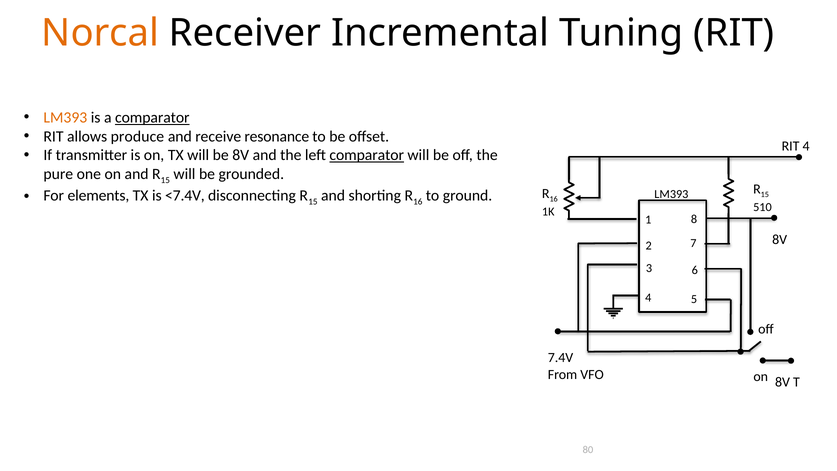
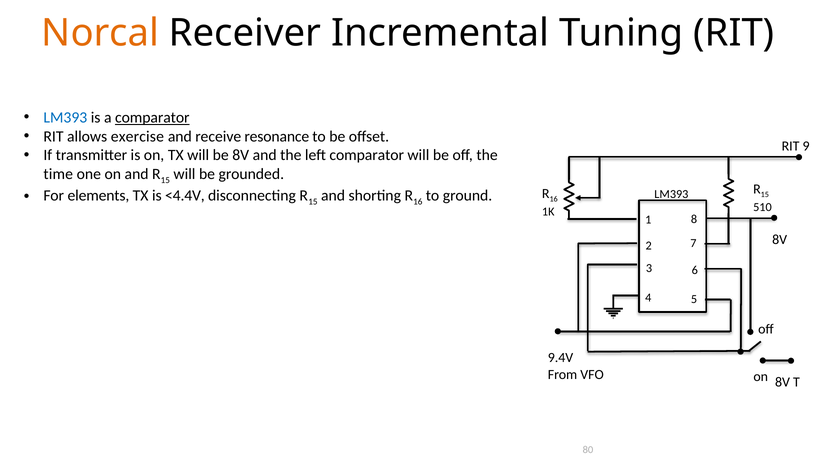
LM393 at (65, 118) colour: orange -> blue
produce: produce -> exercise
RIT 4: 4 -> 9
comparator at (367, 155) underline: present -> none
pure: pure -> time
<7.4V: <7.4V -> <4.4V
7.4V: 7.4V -> 9.4V
